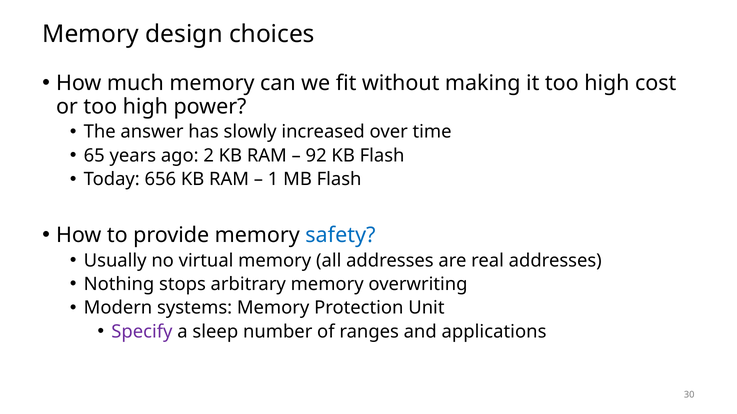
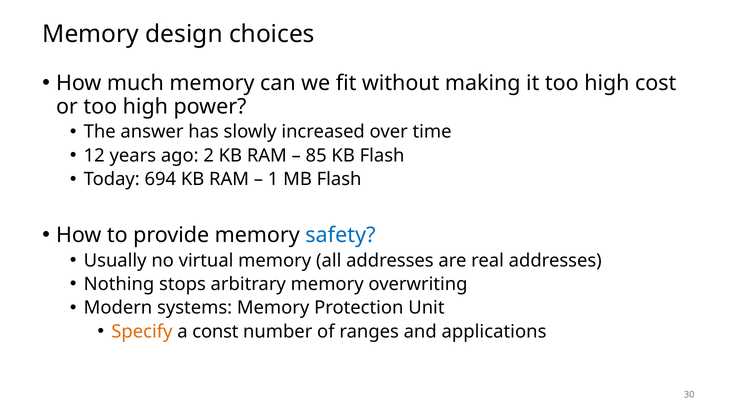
65: 65 -> 12
92: 92 -> 85
656: 656 -> 694
Specify colour: purple -> orange
sleep: sleep -> const
